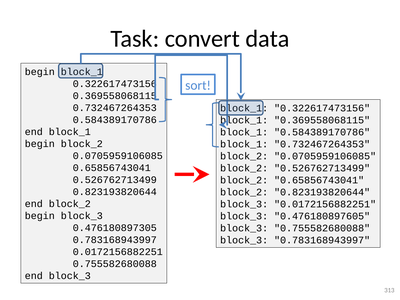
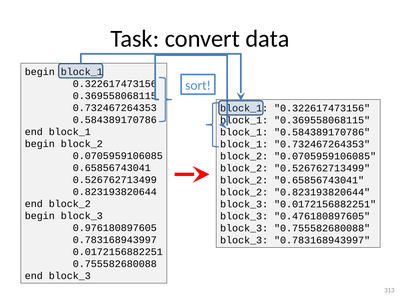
0.476180897305: 0.476180897305 -> 0.976180897605
